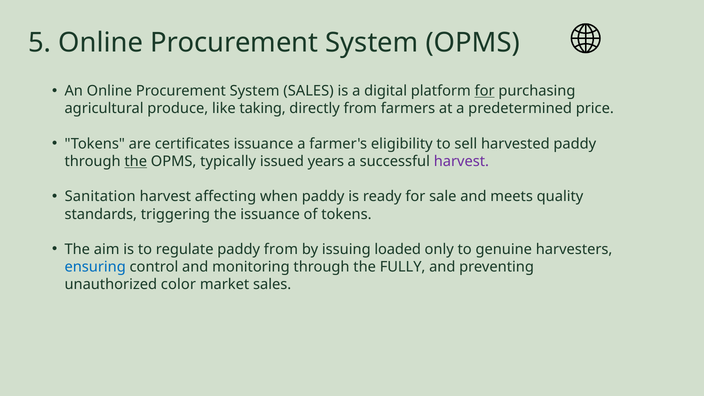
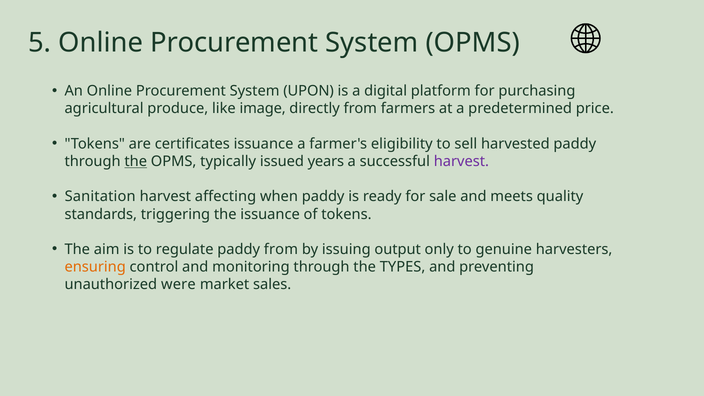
System SALES: SALES -> UPON
for at (485, 91) underline: present -> none
taking: taking -> image
loaded: loaded -> output
ensuring colour: blue -> orange
FULLY: FULLY -> TYPES
color: color -> were
